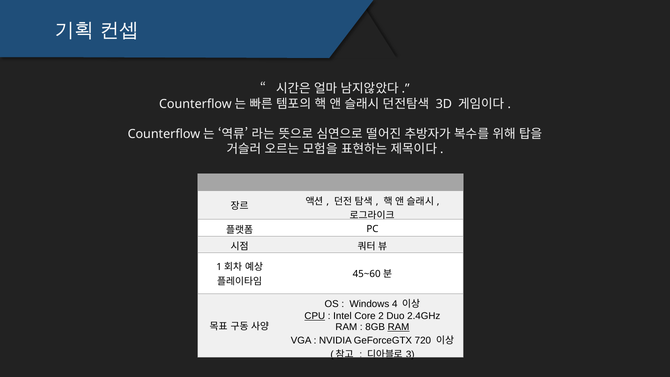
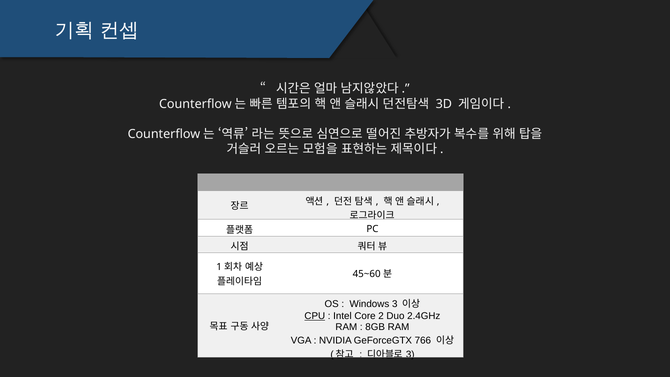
Windows 4: 4 -> 3
RAM at (399, 327) underline: present -> none
720: 720 -> 766
